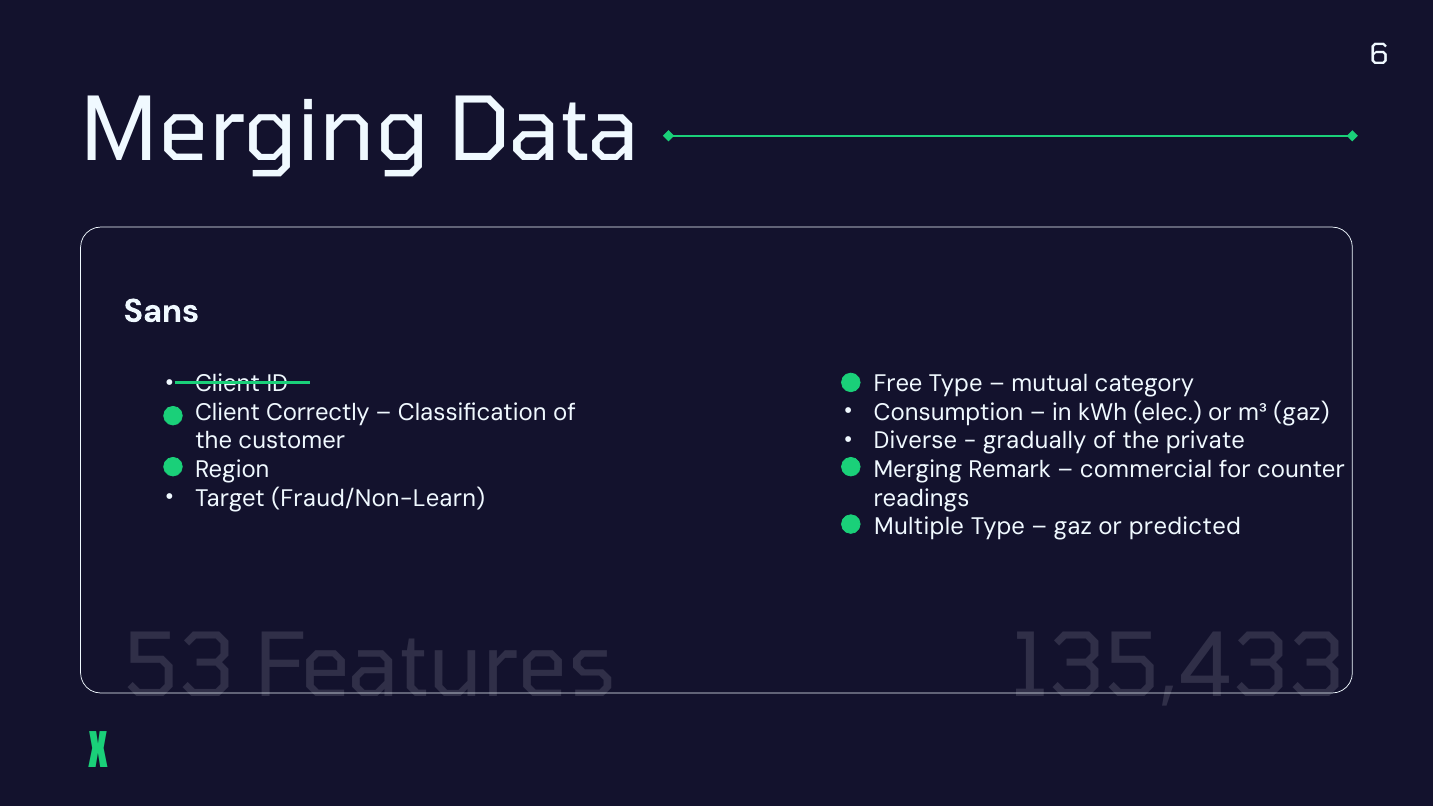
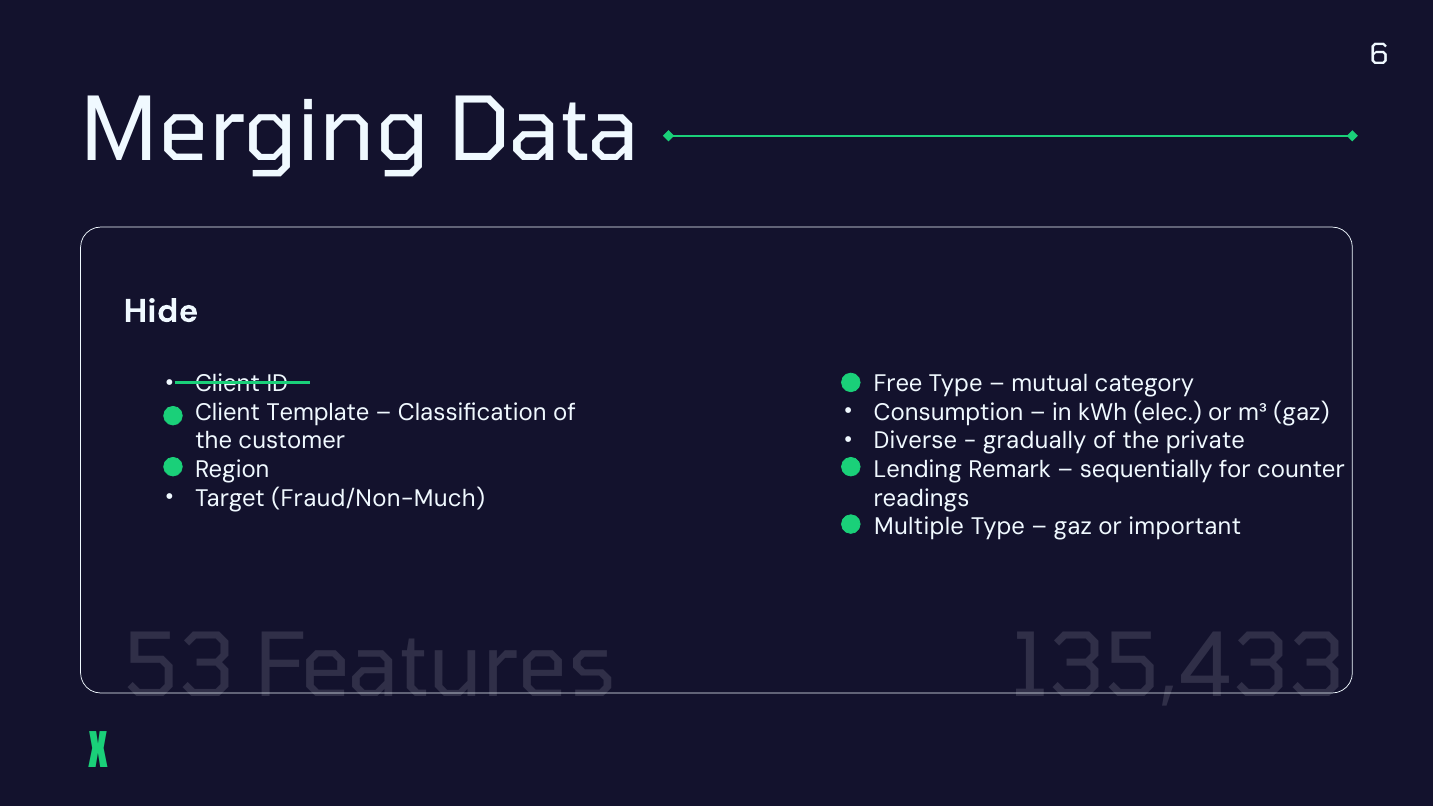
Sans: Sans -> Hide
Correctly: Correctly -> Template
Merging at (918, 470): Merging -> Lending
commercial: commercial -> sequentially
Fraud/Non-Learn: Fraud/Non-Learn -> Fraud/Non-Much
predicted: predicted -> important
